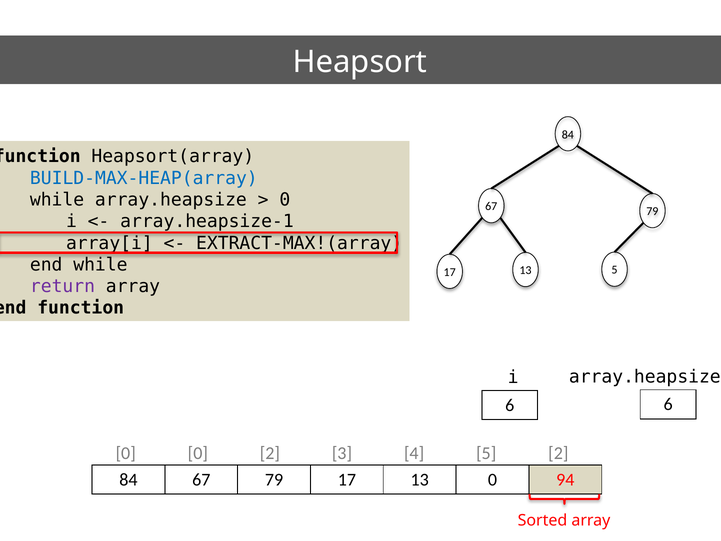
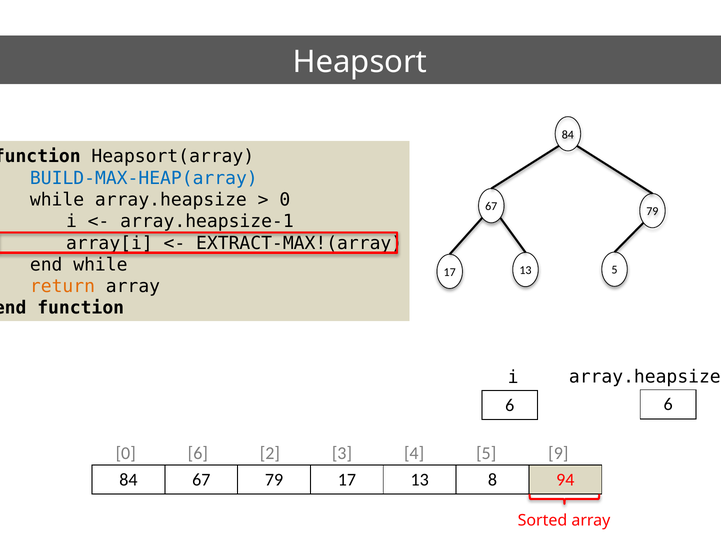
return colour: purple -> orange
0 0: 0 -> 6
5 2: 2 -> 9
13 0: 0 -> 8
